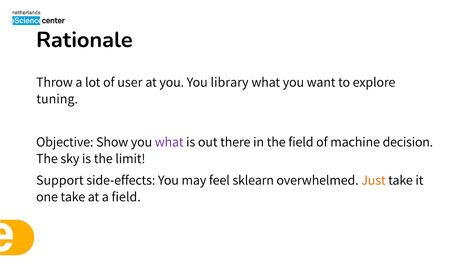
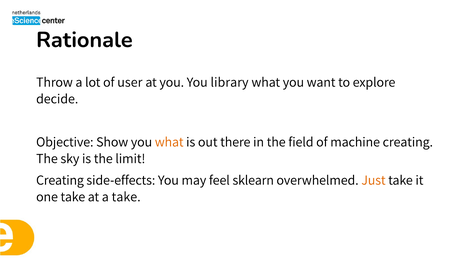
tuning: tuning -> decide
what at (169, 142) colour: purple -> orange
machine decision: decision -> creating
Support at (60, 180): Support -> Creating
a field: field -> take
